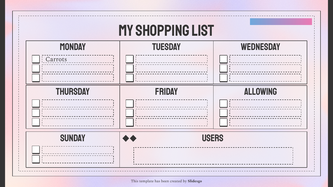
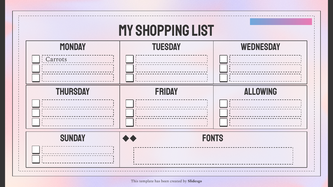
users: users -> fonts
